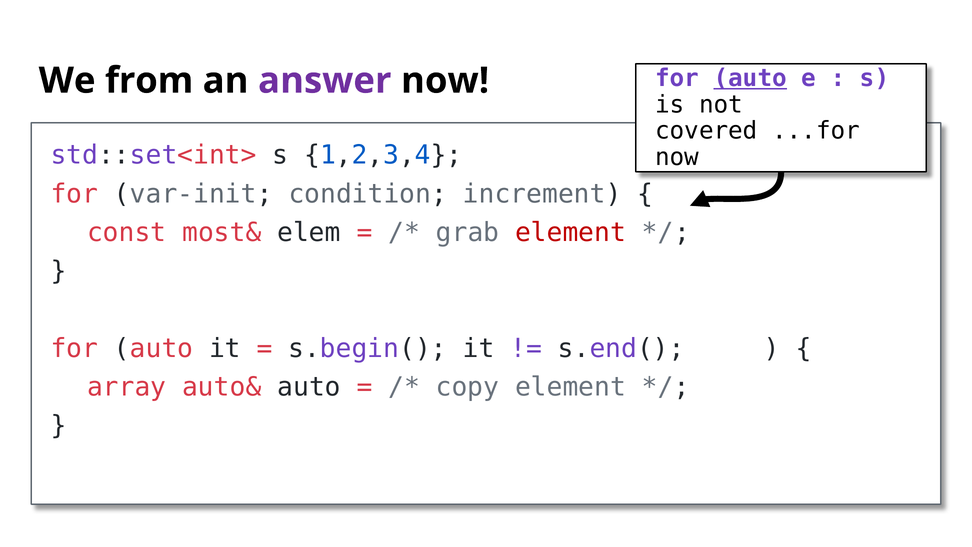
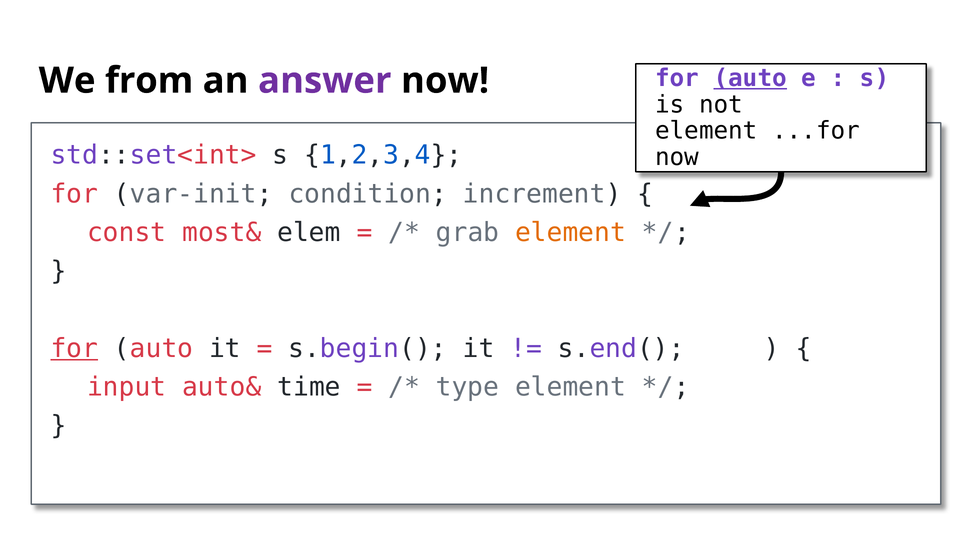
covered at (706, 131): covered -> element
element at (571, 232) colour: red -> orange
for at (74, 348) underline: none -> present
array: array -> input
auto& auto: auto -> time
copy: copy -> type
